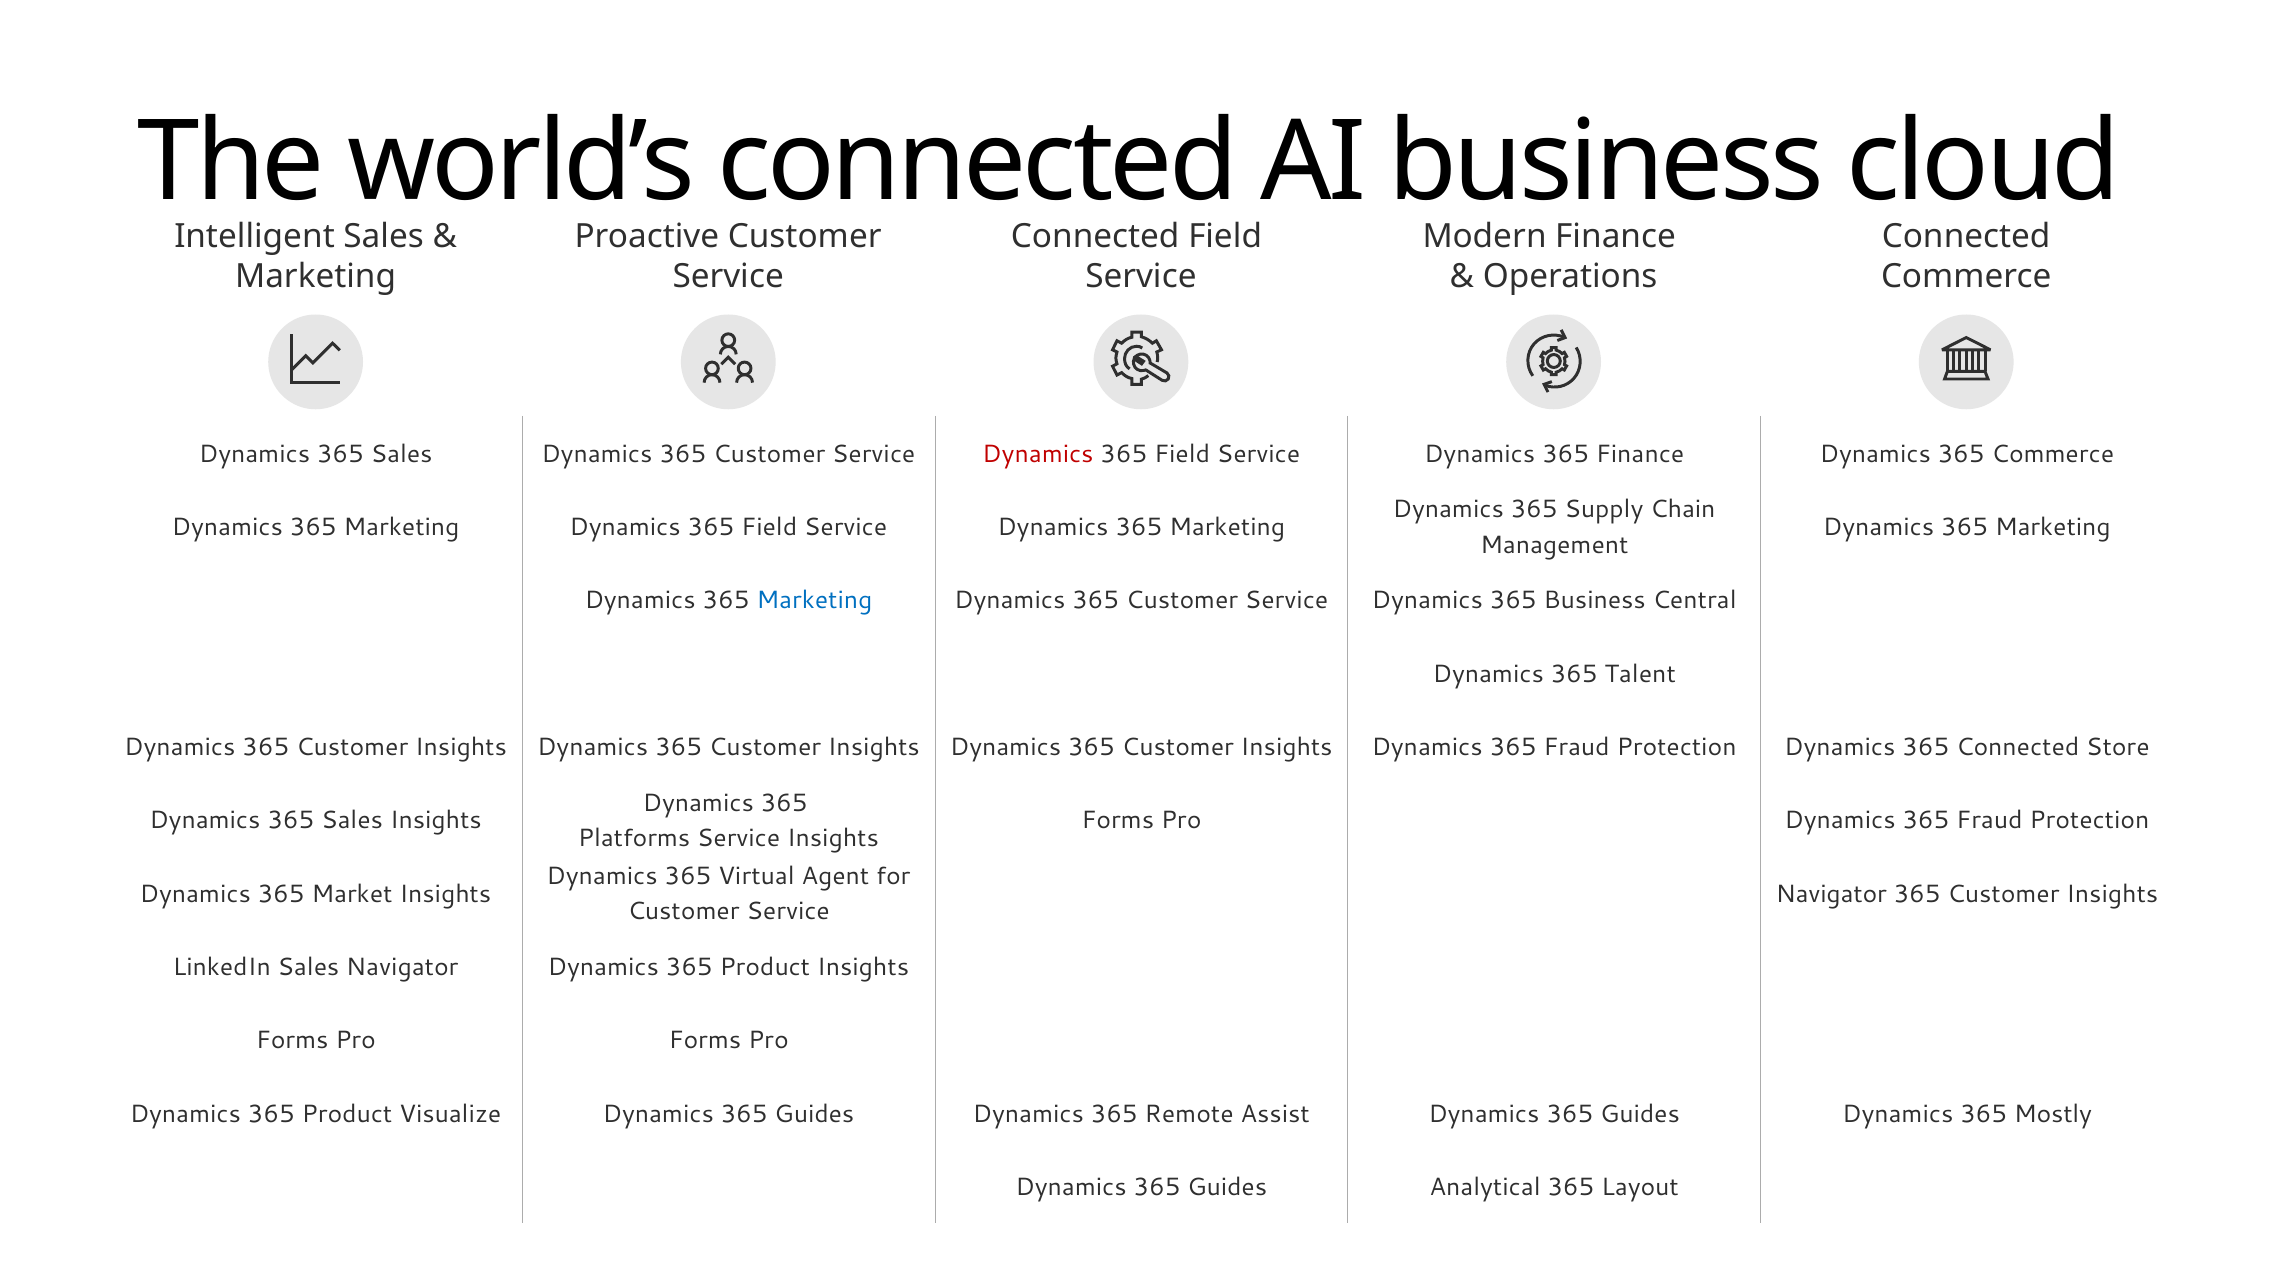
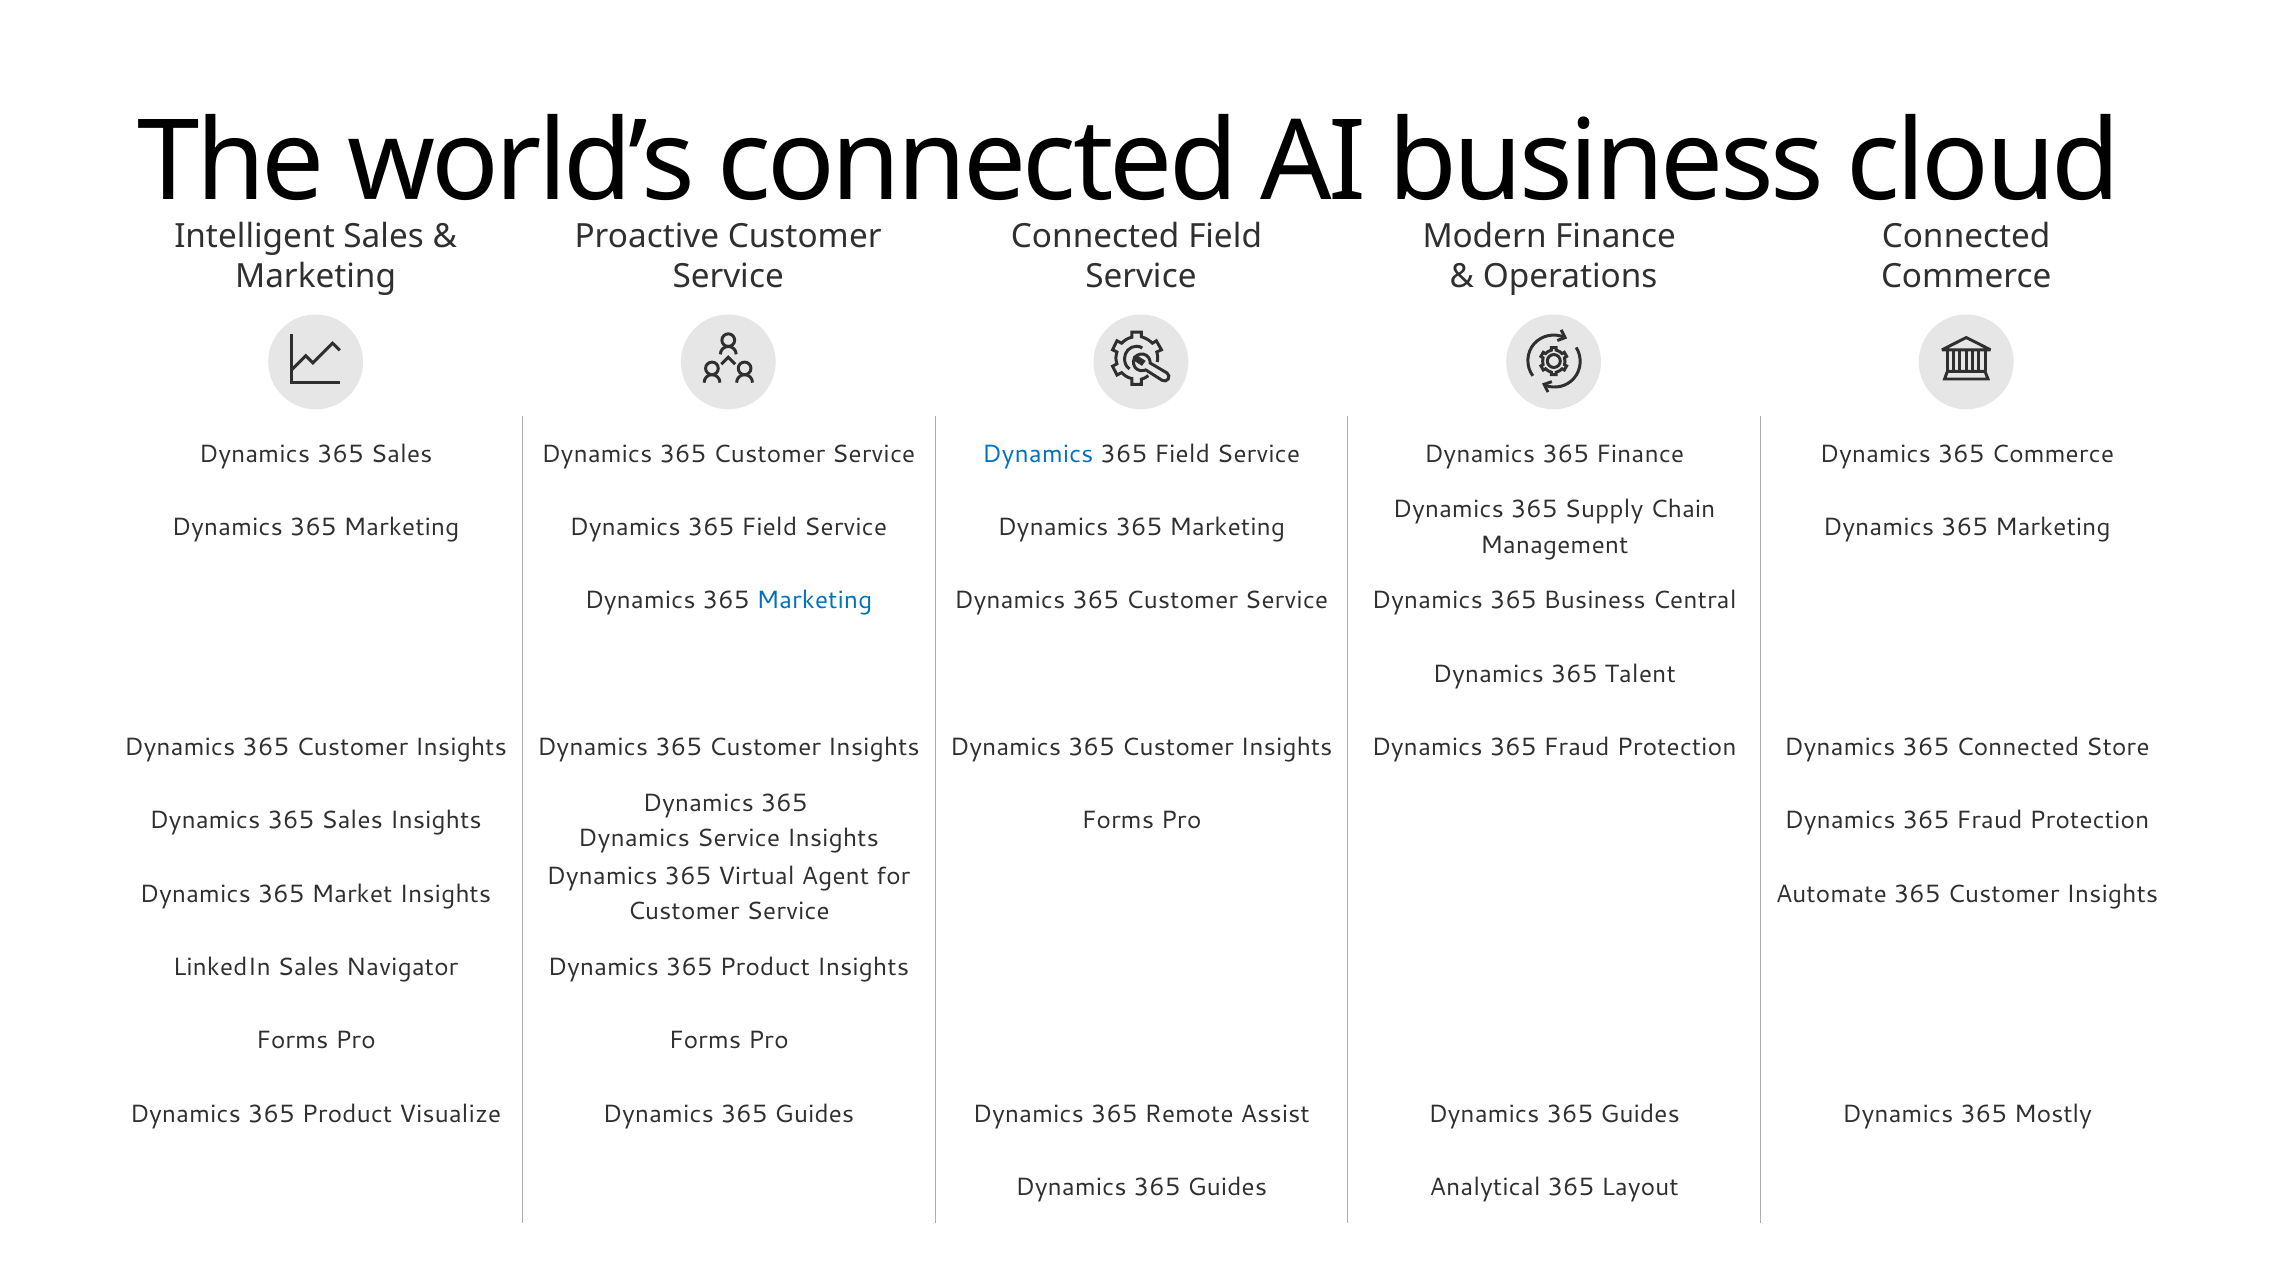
Dynamics at (1038, 454) colour: red -> blue
Platforms at (634, 838): Platforms -> Dynamics
Navigator at (1831, 894): Navigator -> Automate
